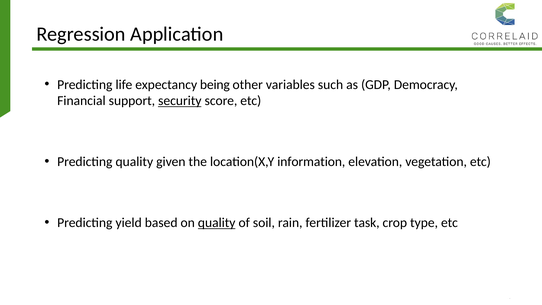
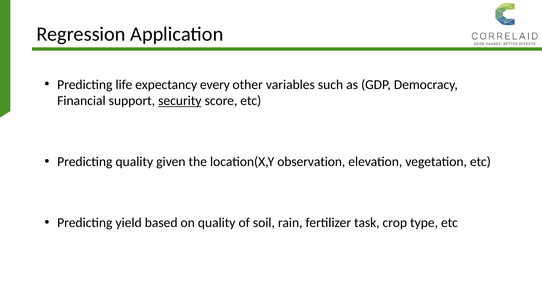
being: being -> every
information: information -> observation
quality at (217, 223) underline: present -> none
